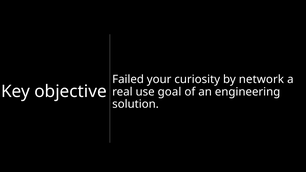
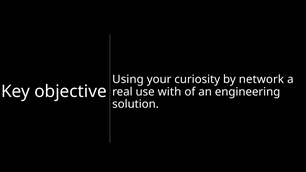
Failed: Failed -> Using
goal: goal -> with
